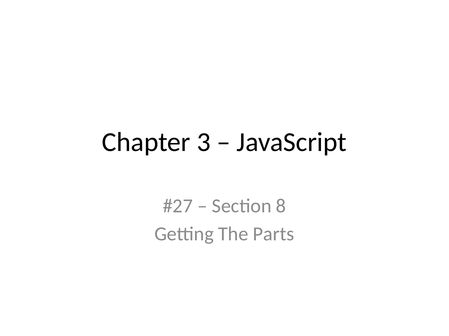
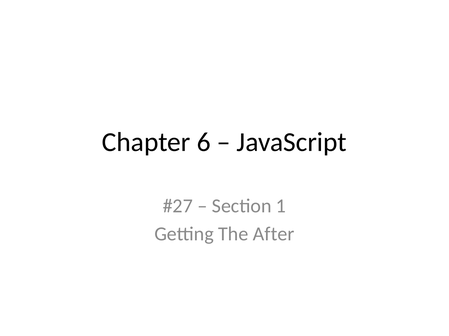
3: 3 -> 6
8: 8 -> 1
Parts: Parts -> After
